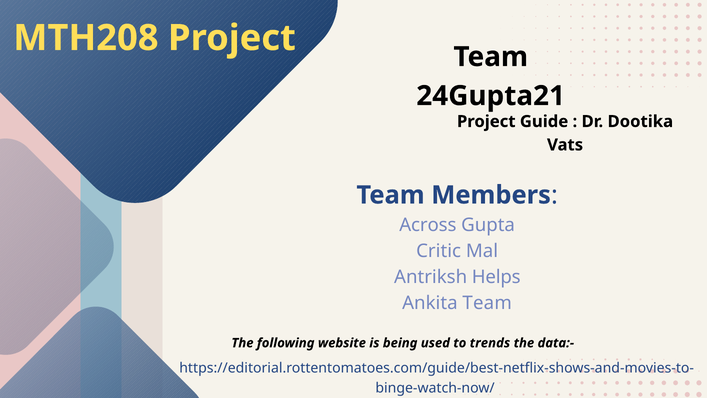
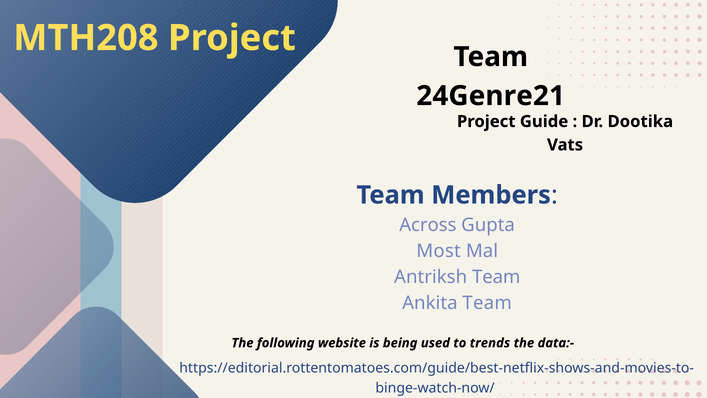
24Gupta21: 24Gupta21 -> 24Genre21
Critic: Critic -> Most
Antriksh Helps: Helps -> Team
